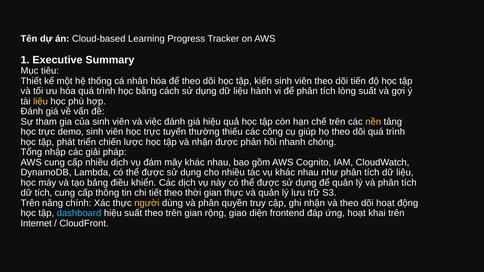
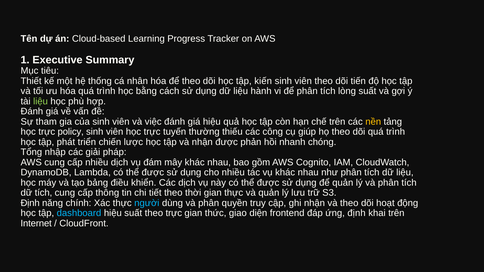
liệu at (41, 101) colour: yellow -> light green
demo: demo -> policy
Trên at (30, 203): Trên -> Định
người colour: yellow -> light blue
theo trên: trên -> trực
rộng: rộng -> thức
ứng hoạt: hoạt -> định
